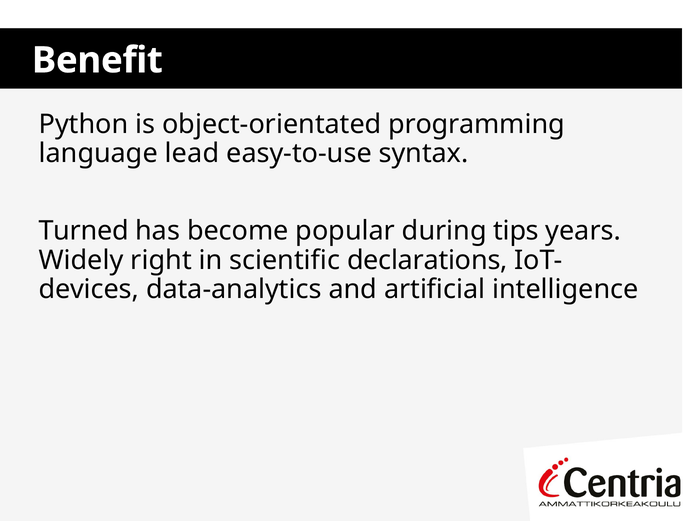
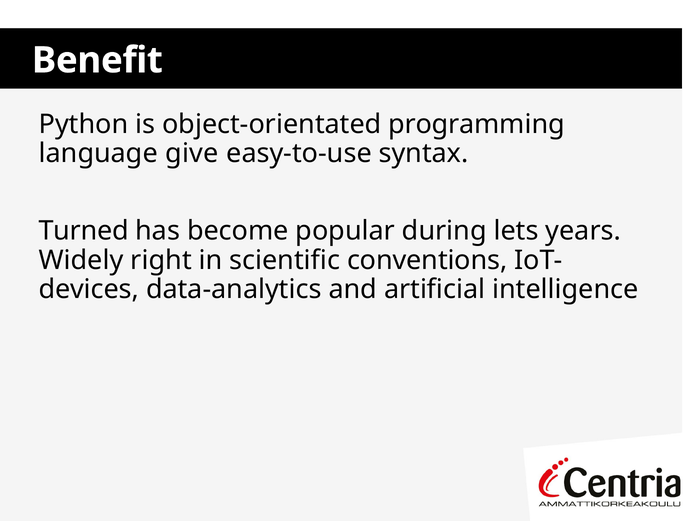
lead: lead -> give
tips: tips -> lets
declarations: declarations -> conventions
